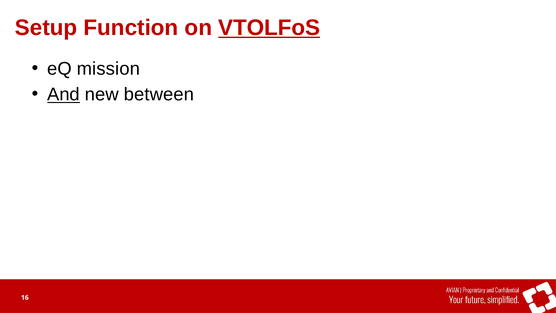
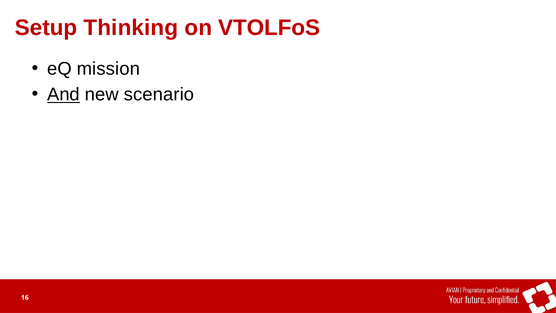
Function: Function -> Thinking
VTOLFoS underline: present -> none
between: between -> scenario
